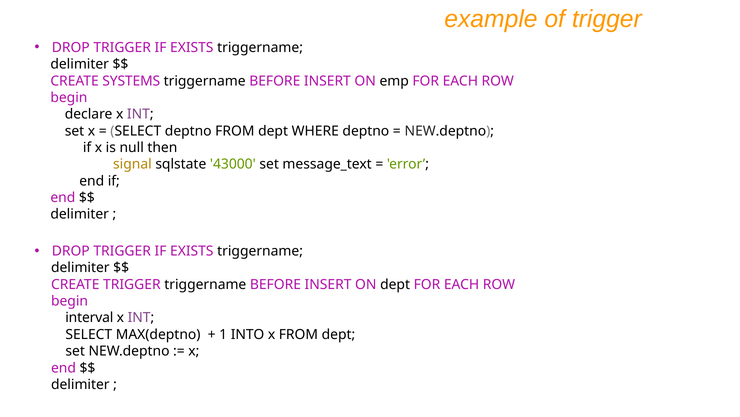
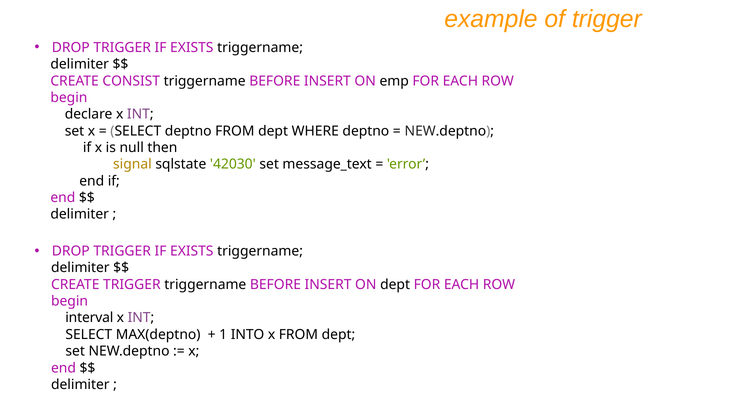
SYSTEMS: SYSTEMS -> CONSIST
43000: 43000 -> 42030
